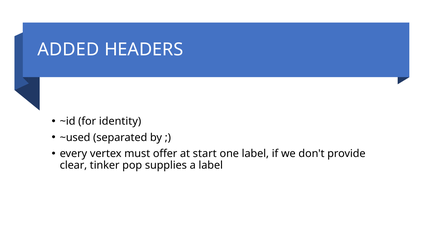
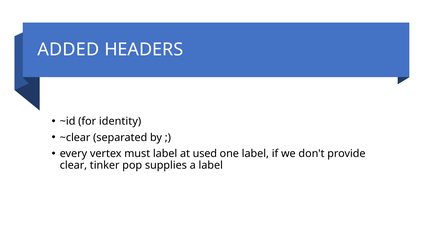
~used: ~used -> ~clear
must offer: offer -> label
start: start -> used
